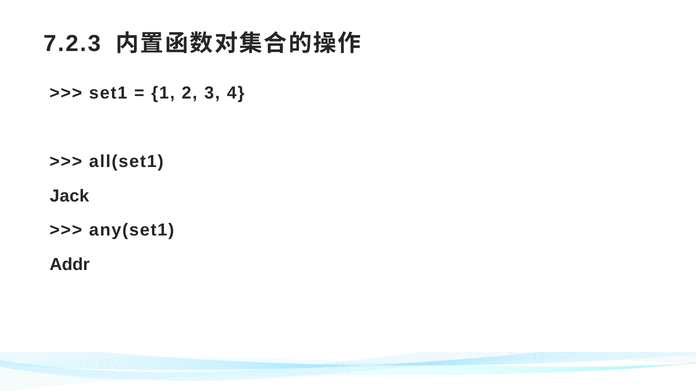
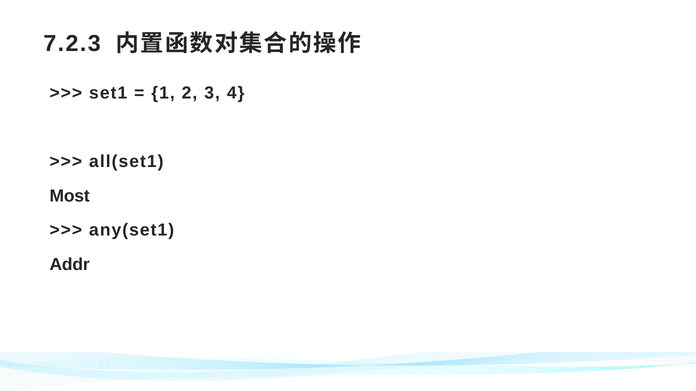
Jack: Jack -> Most
